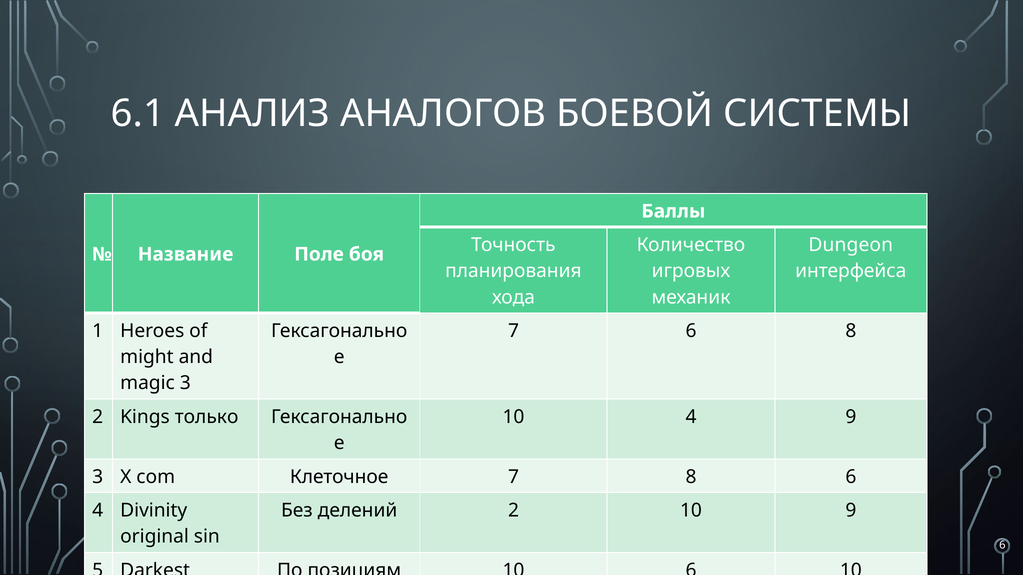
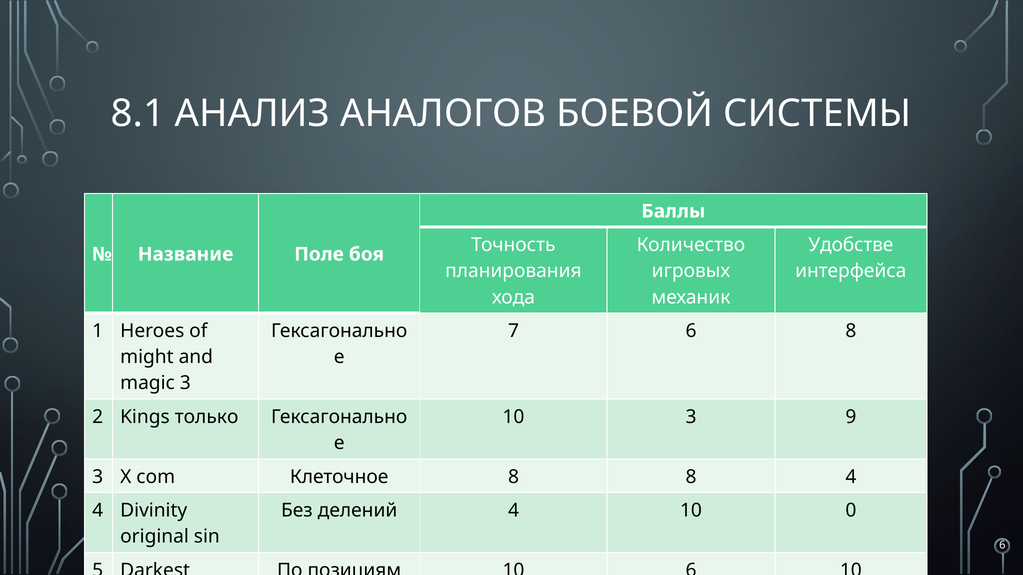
6.1: 6.1 -> 8.1
Dungeon at (851, 245): Dungeon -> Удобстве
10 4: 4 -> 3
Клеточное 7: 7 -> 8
8 6: 6 -> 4
делений 2: 2 -> 4
10 9: 9 -> 0
